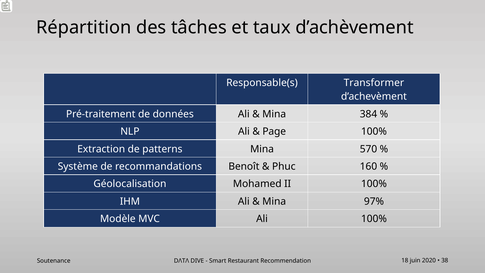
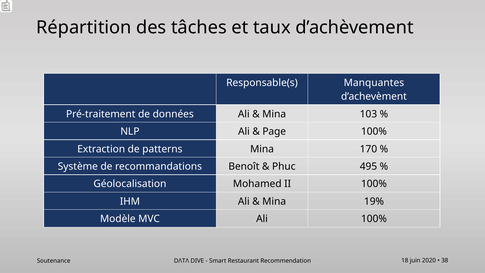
Transformer: Transformer -> Manquantes
384: 384 -> 103
570: 570 -> 170
160: 160 -> 495
97%: 97% -> 19%
